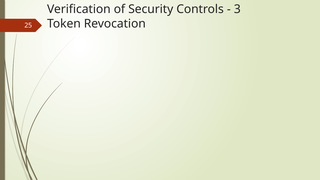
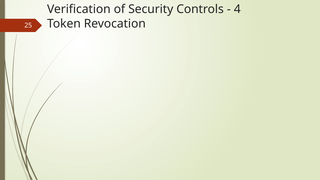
3: 3 -> 4
